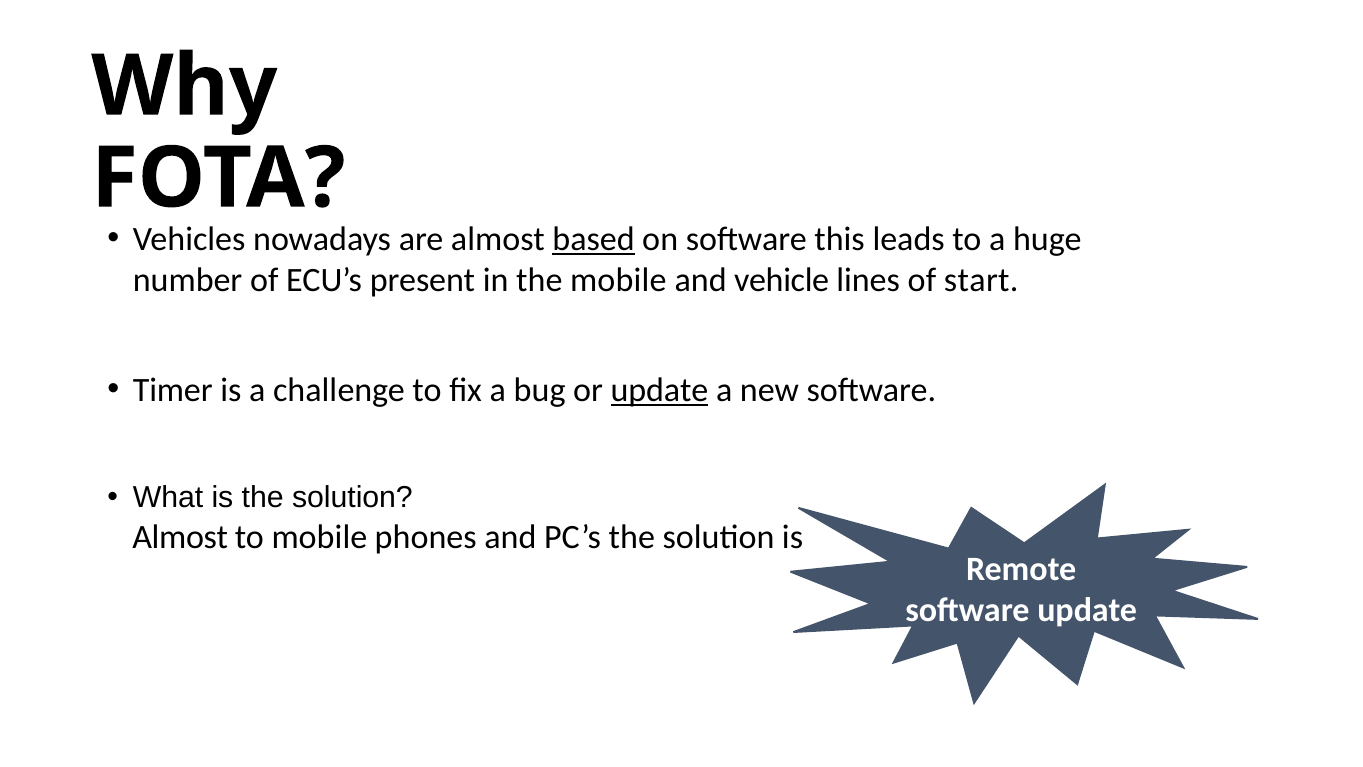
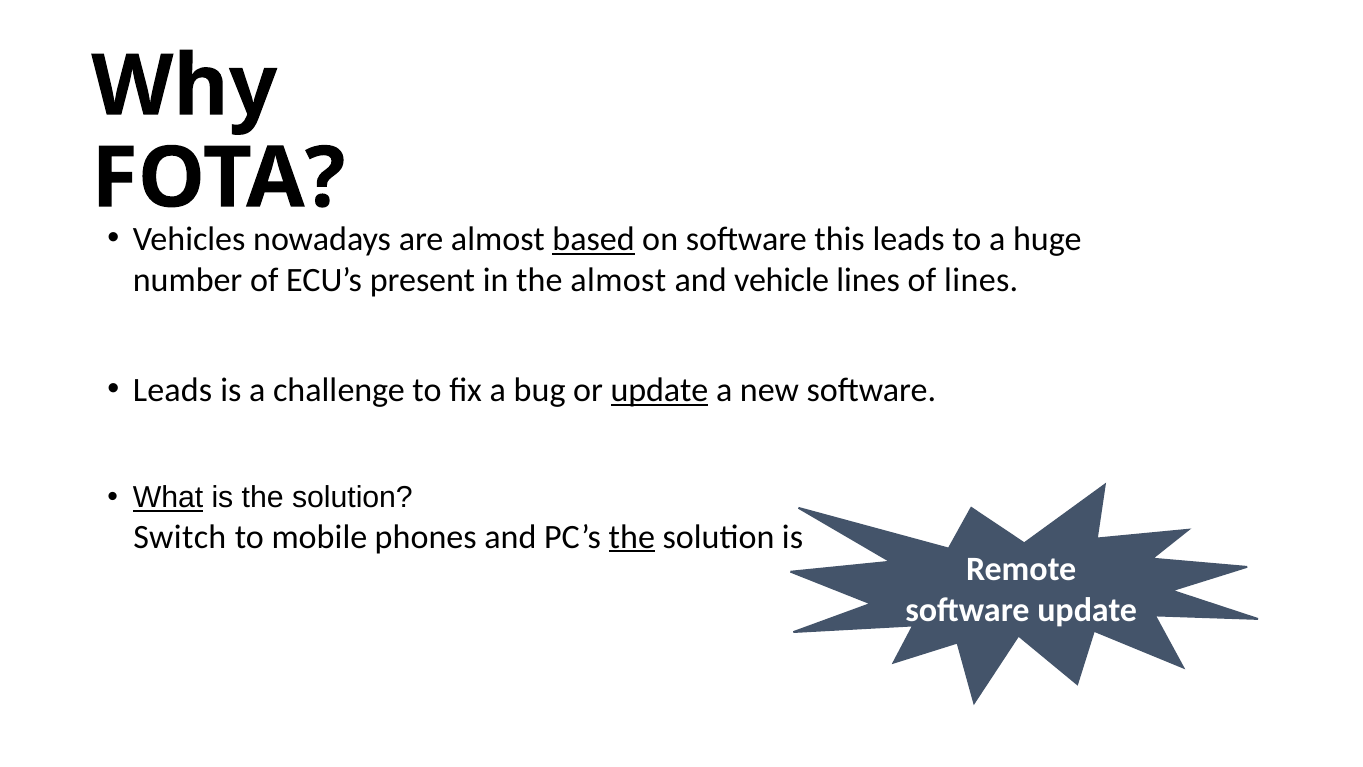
the mobile: mobile -> almost
of start: start -> lines
Timer at (173, 390): Timer -> Leads
What underline: none -> present
Almost at (180, 537): Almost -> Switch
the at (632, 537) underline: none -> present
